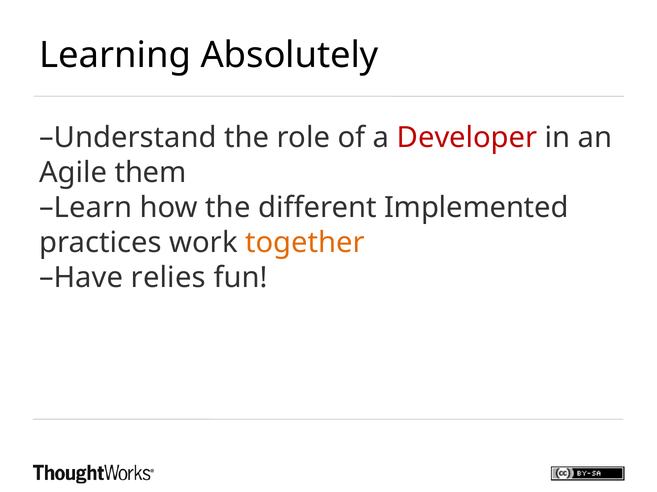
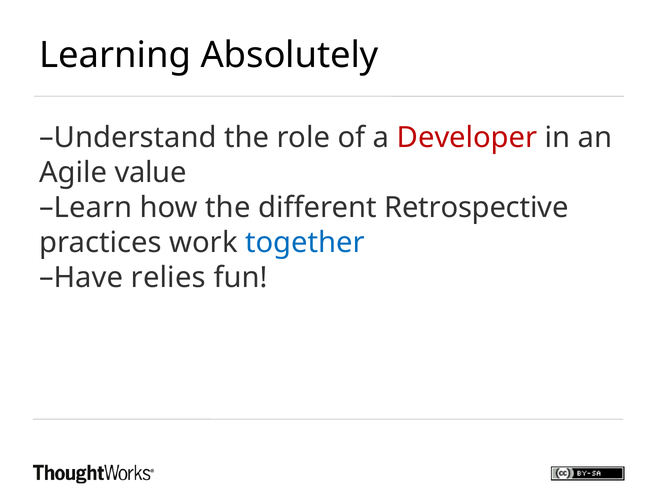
them: them -> value
Implemented: Implemented -> Retrospective
together colour: orange -> blue
